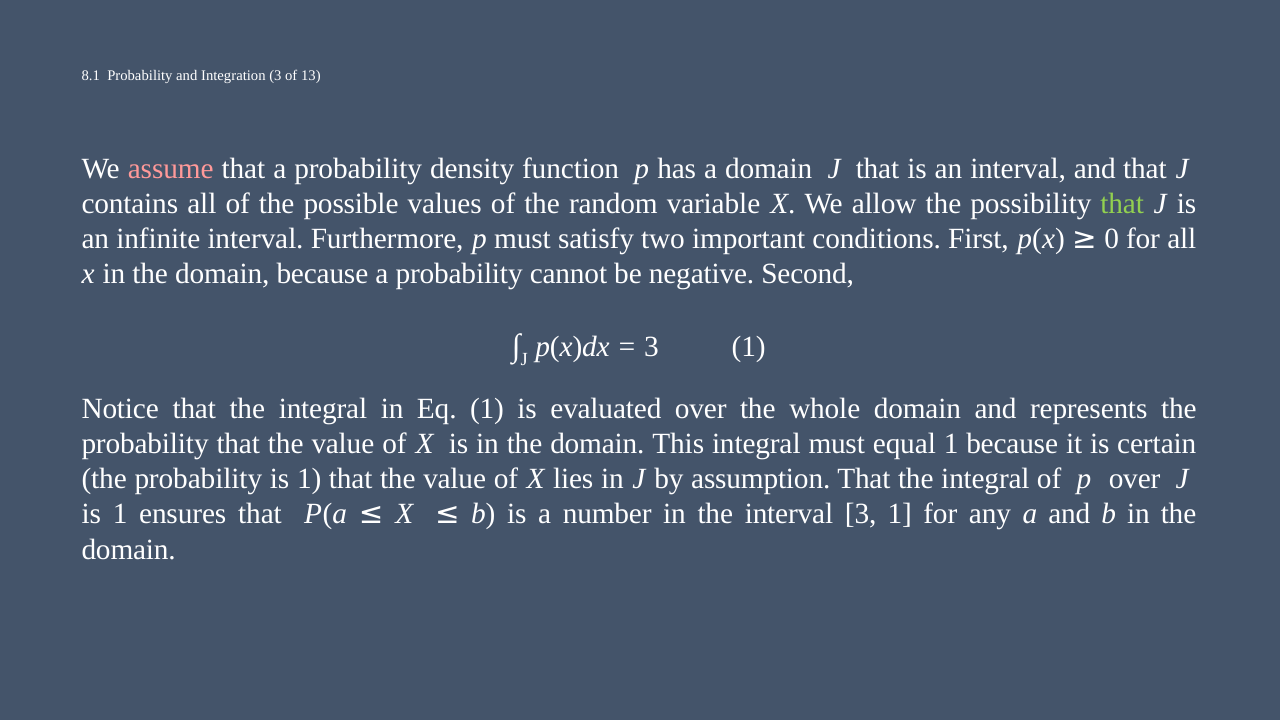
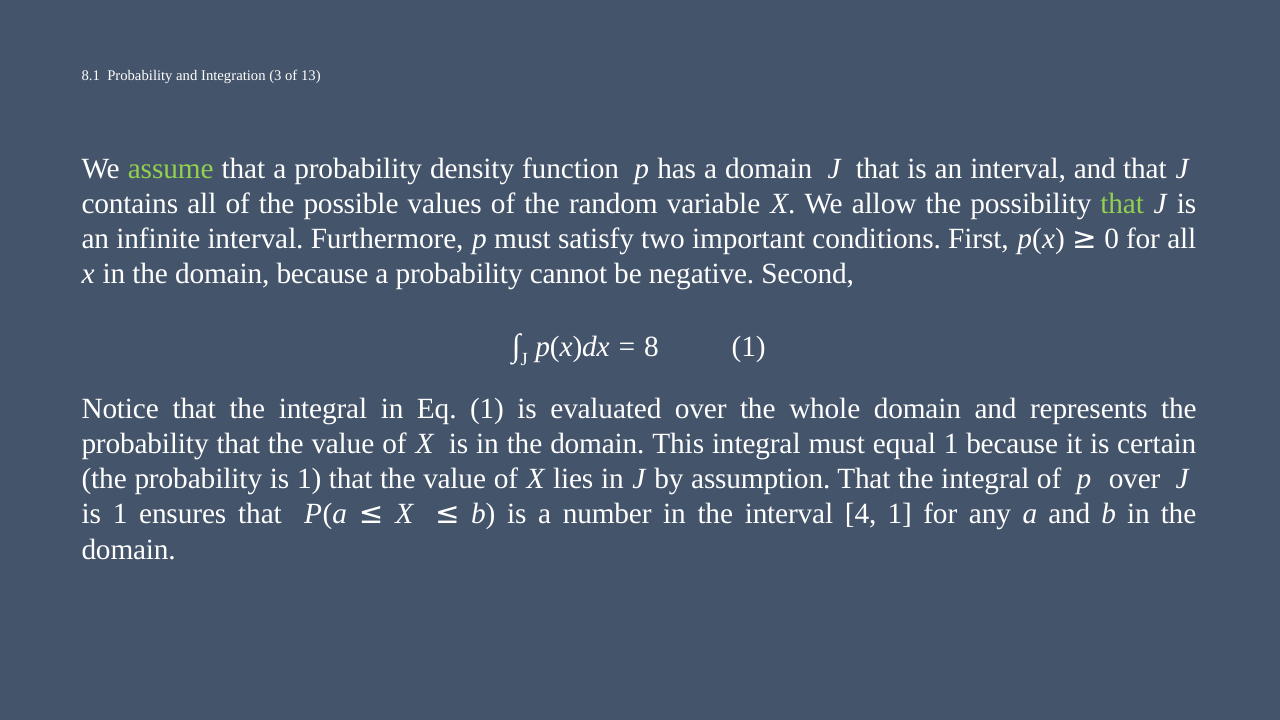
assume colour: pink -> light green
3 at (651, 347): 3 -> 8
interval 3: 3 -> 4
